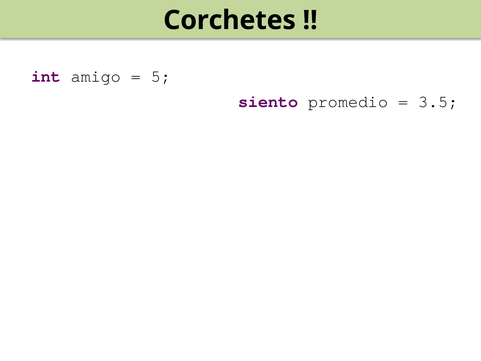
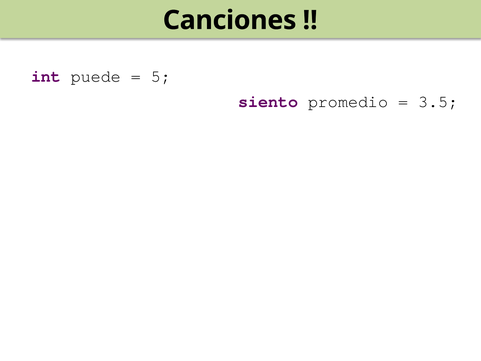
Corchetes: Corchetes -> Canciones
amigo: amigo -> puede
